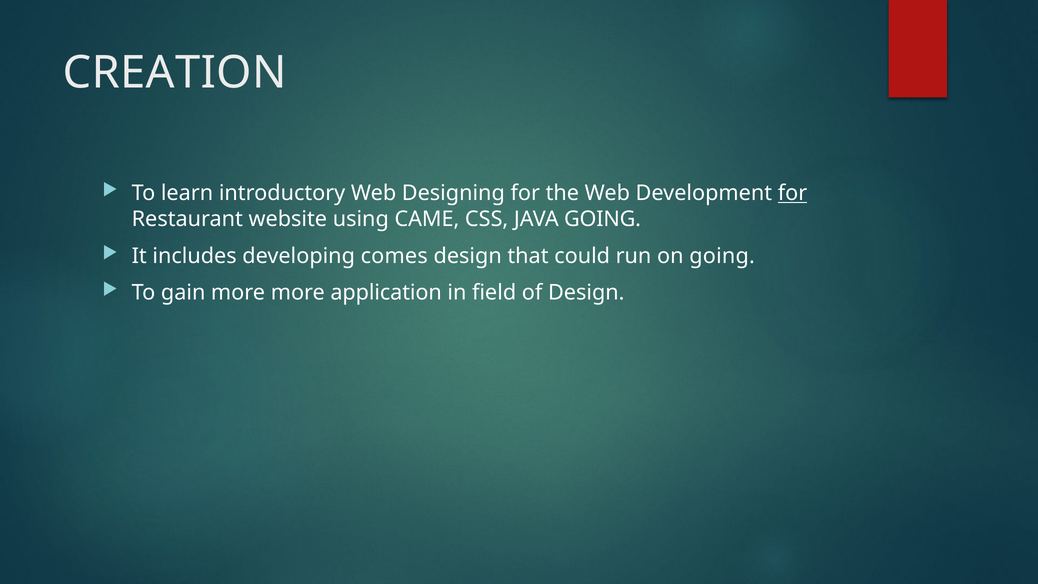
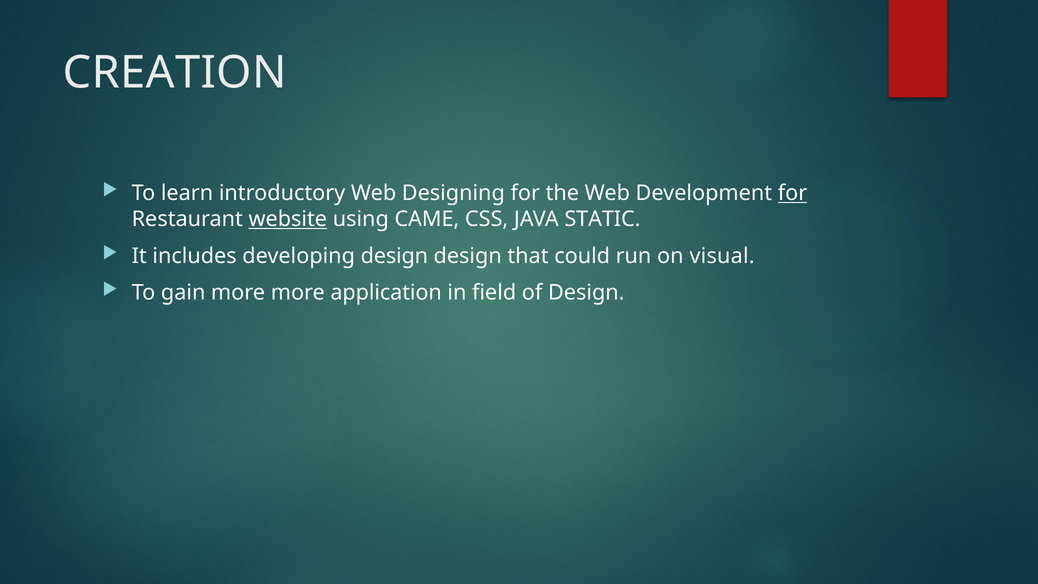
website underline: none -> present
JAVA GOING: GOING -> STATIC
developing comes: comes -> design
on going: going -> visual
